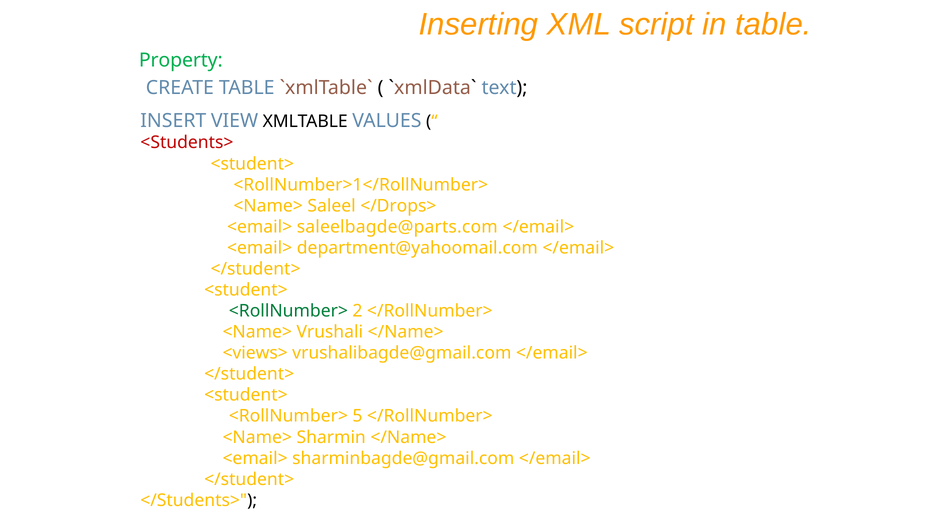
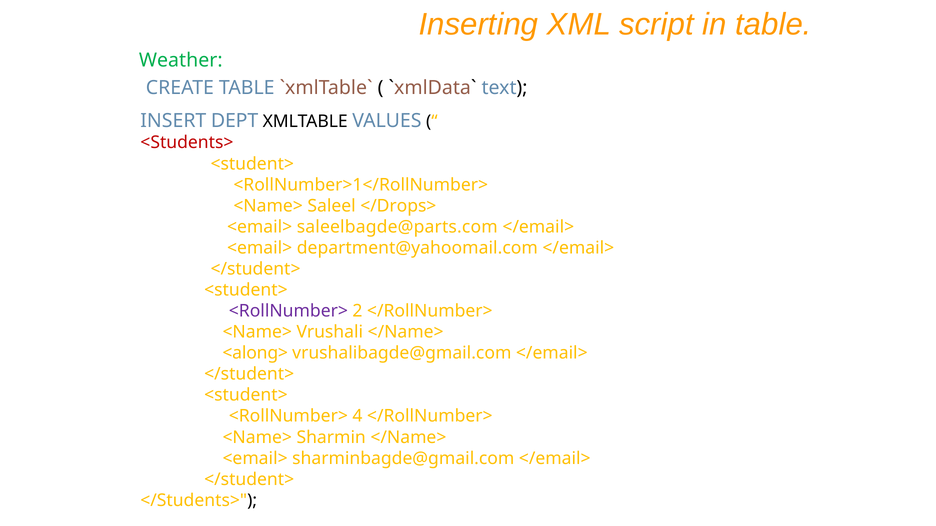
Property: Property -> Weather
VIEW: VIEW -> DEPT
<RollNumber> at (288, 311) colour: green -> purple
<views>: <views> -> <along>
5: 5 -> 4
